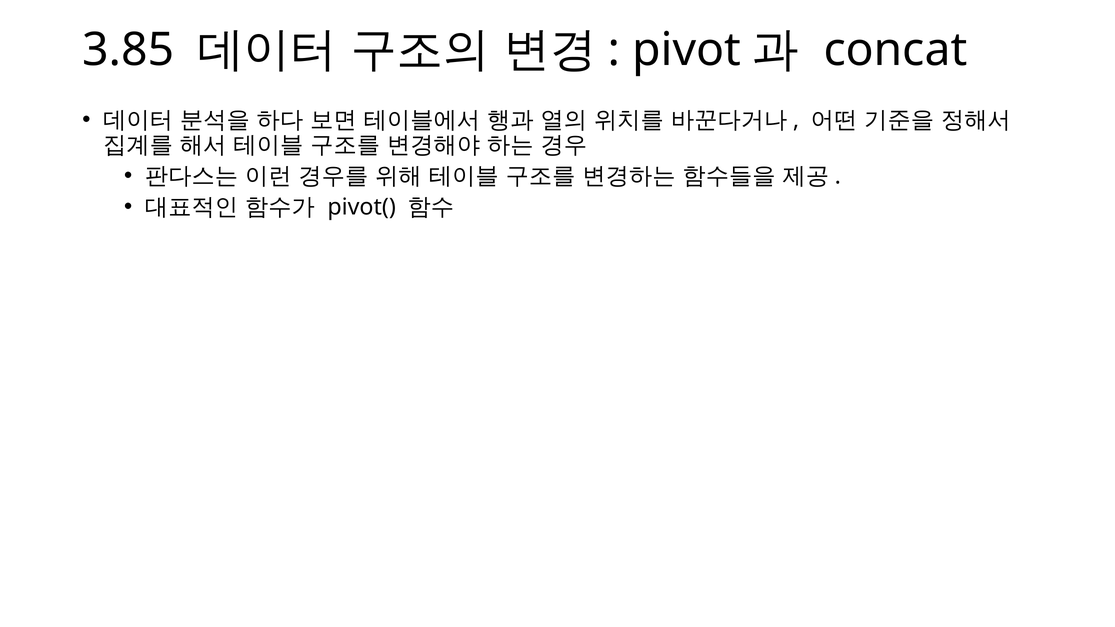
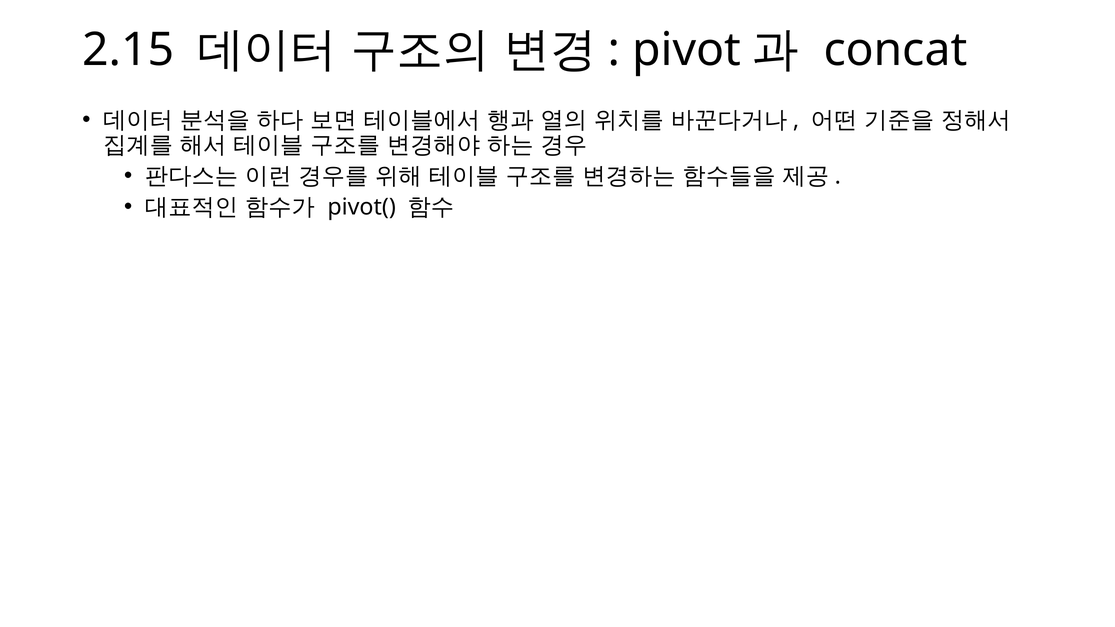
3.85: 3.85 -> 2.15
